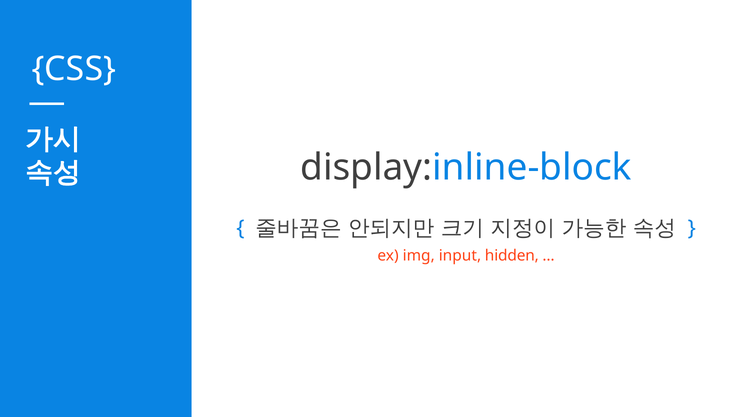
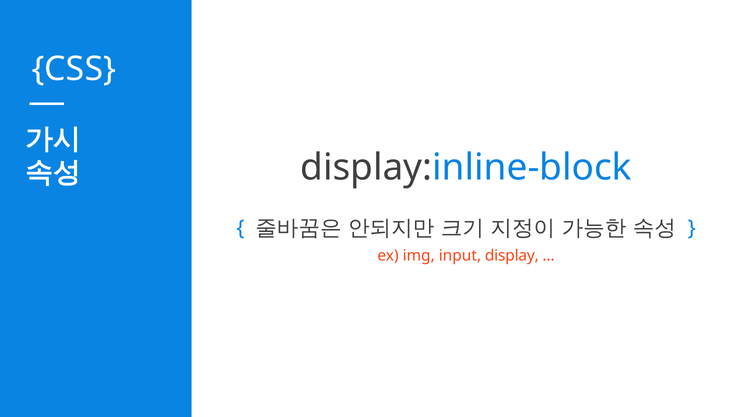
hidden: hidden -> display
